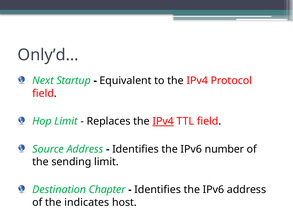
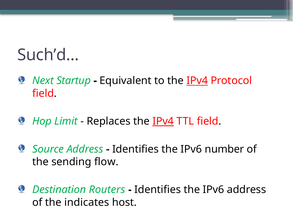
Only’d…: Only’d… -> Such’d…
IPv4 at (197, 81) underline: none -> present
sending limit: limit -> flow
Chapter: Chapter -> Routers
